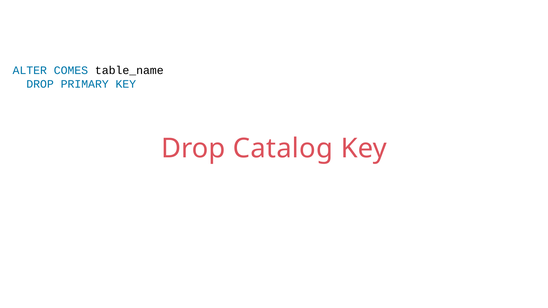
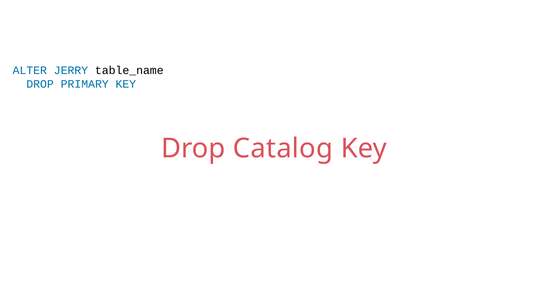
COMES: COMES -> JERRY
